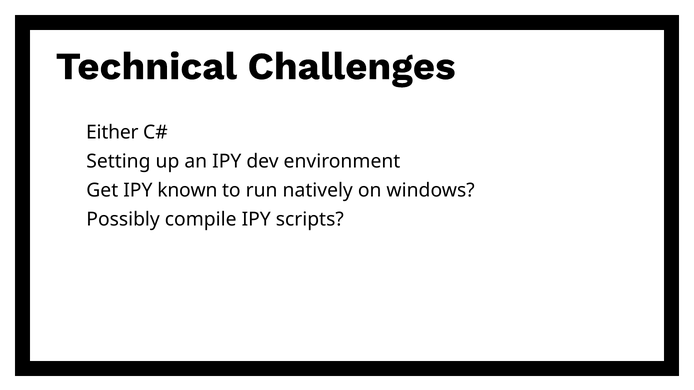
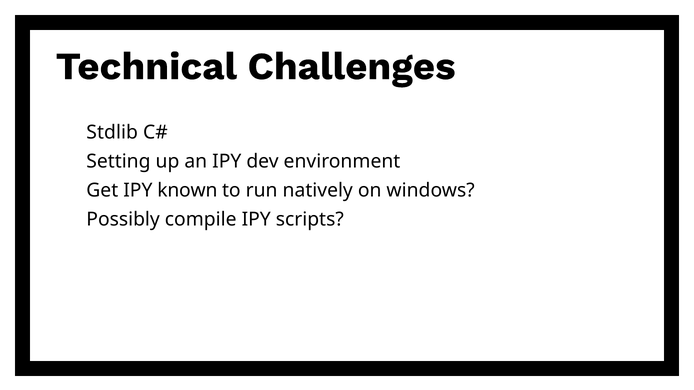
Either: Either -> Stdlib
